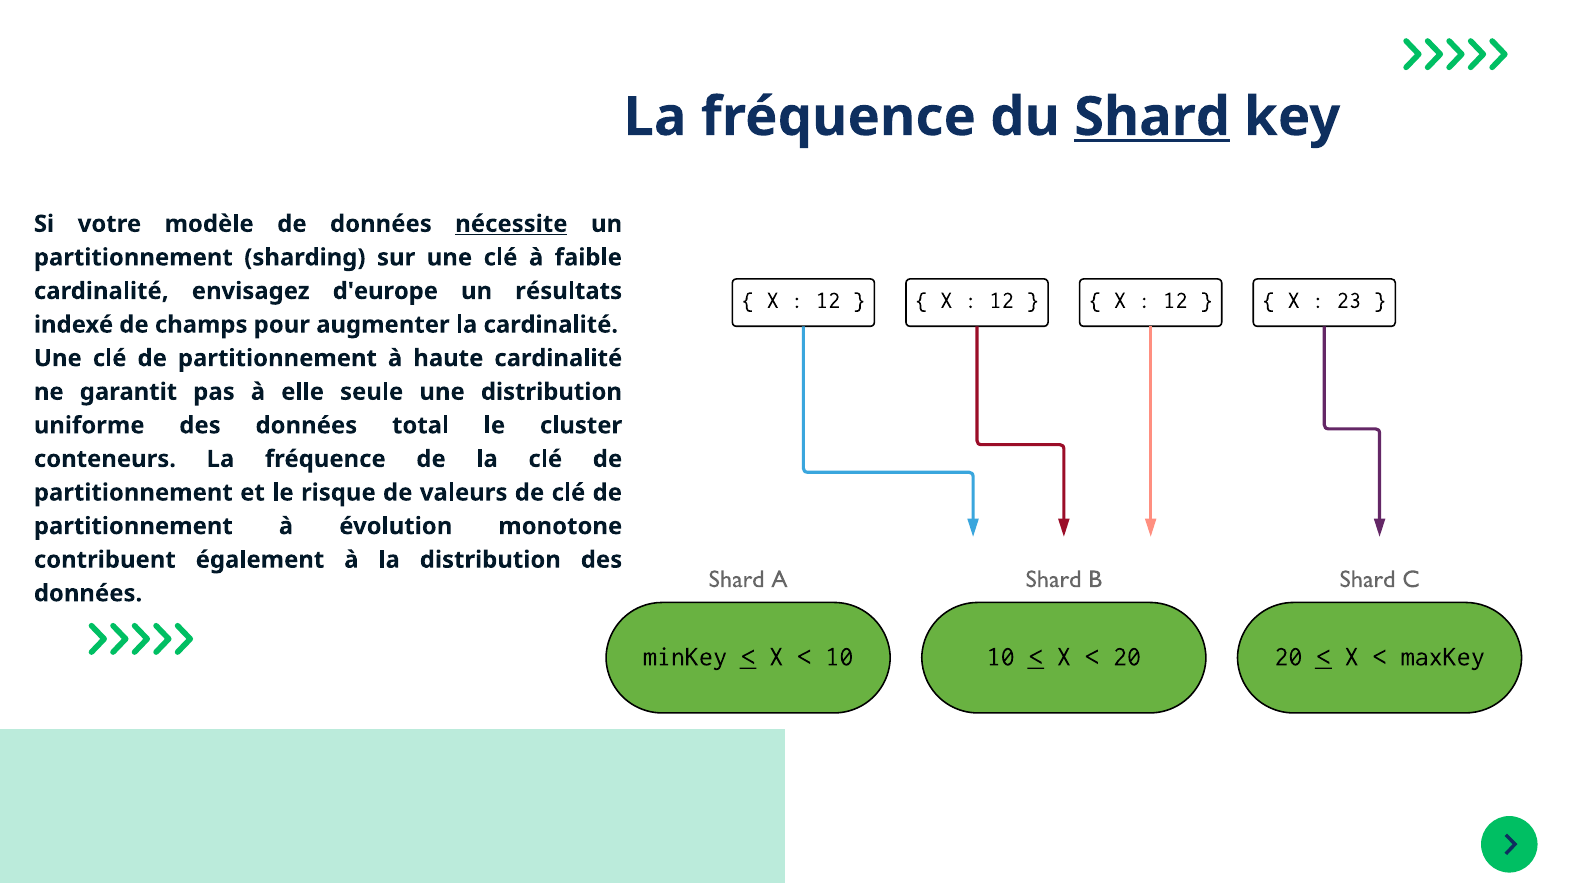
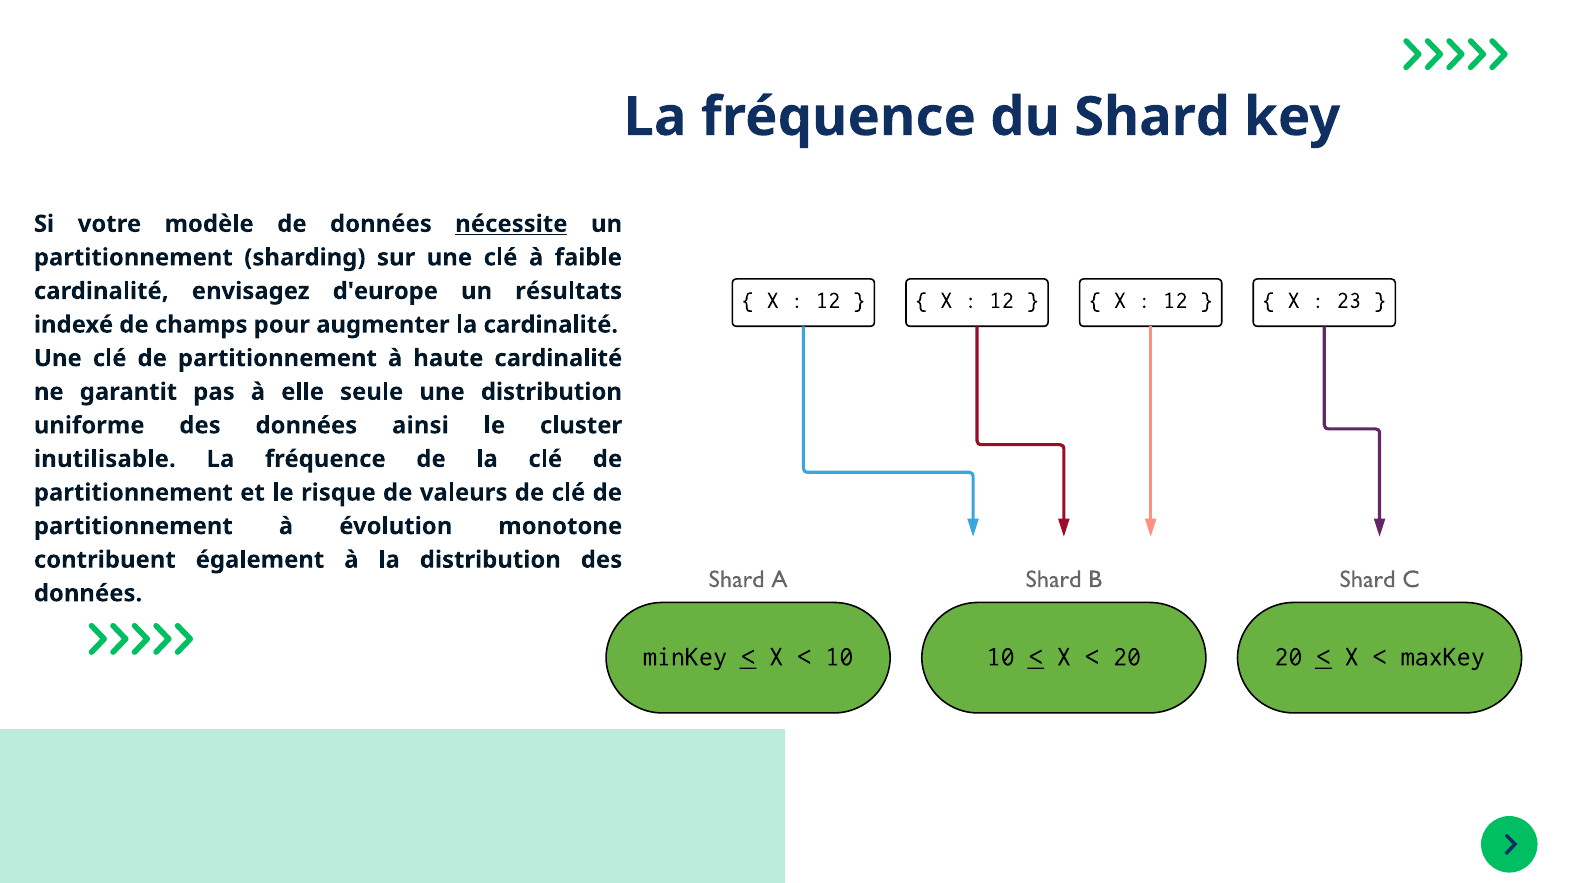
Shard underline: present -> none
total: total -> ainsi
conteneurs: conteneurs -> inutilisable
